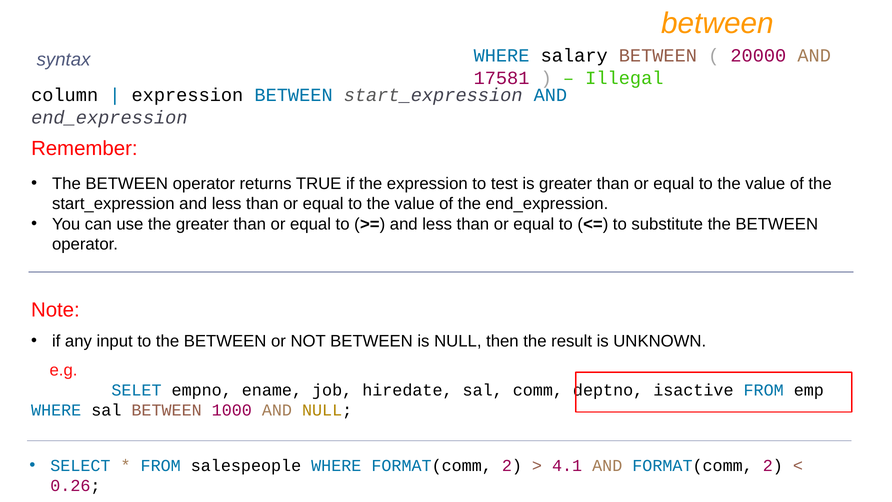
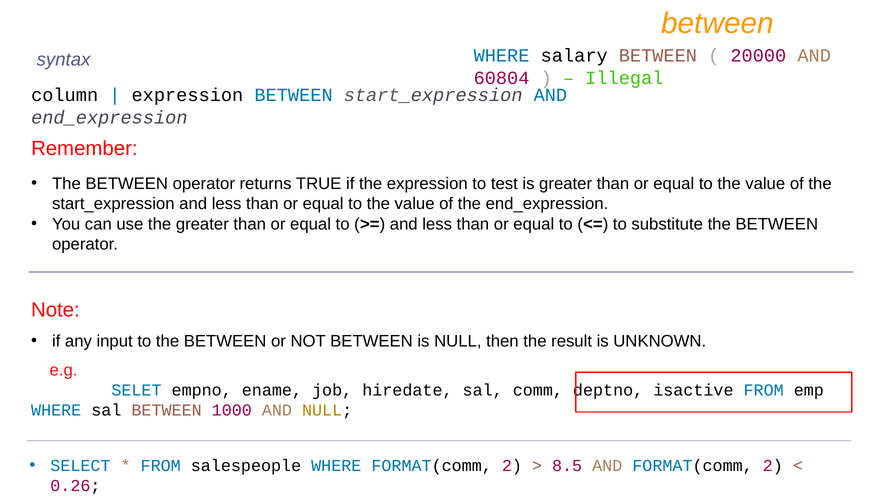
17581: 17581 -> 60804
4.1: 4.1 -> 8.5
